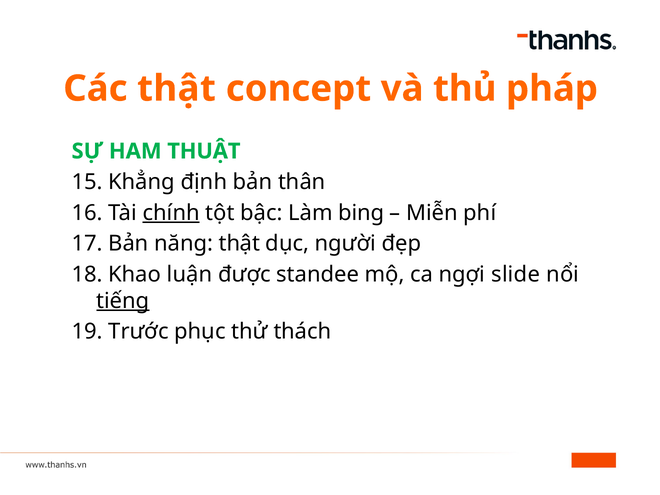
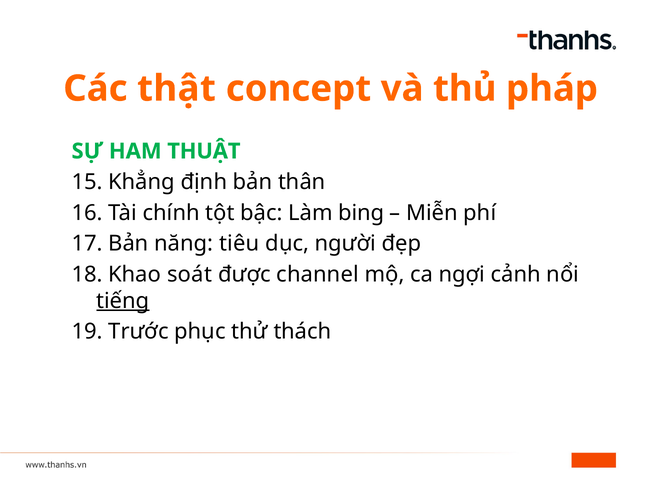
chính underline: present -> none
năng thật: thật -> tiêu
luận: luận -> soát
standee: standee -> channel
slide: slide -> cảnh
